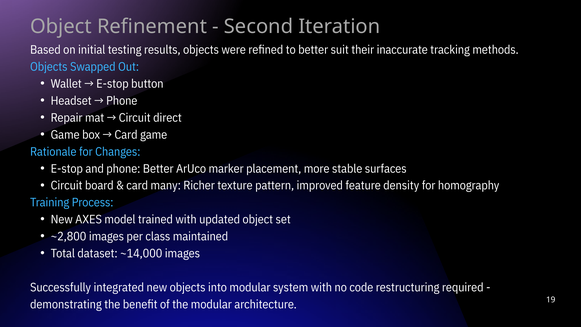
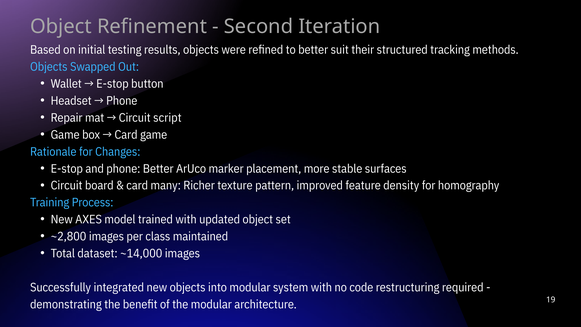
inaccurate: inaccurate -> structured
direct: direct -> script
